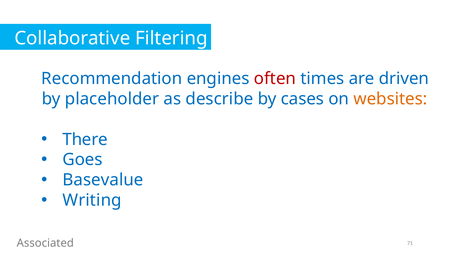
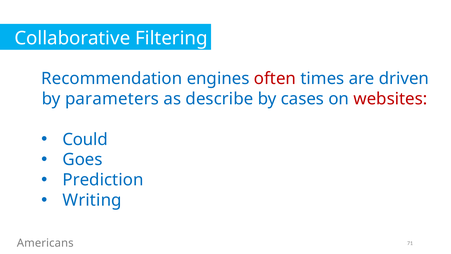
placeholder: placeholder -> parameters
websites colour: orange -> red
There: There -> Could
Basevalue: Basevalue -> Prediction
Associated: Associated -> Americans
